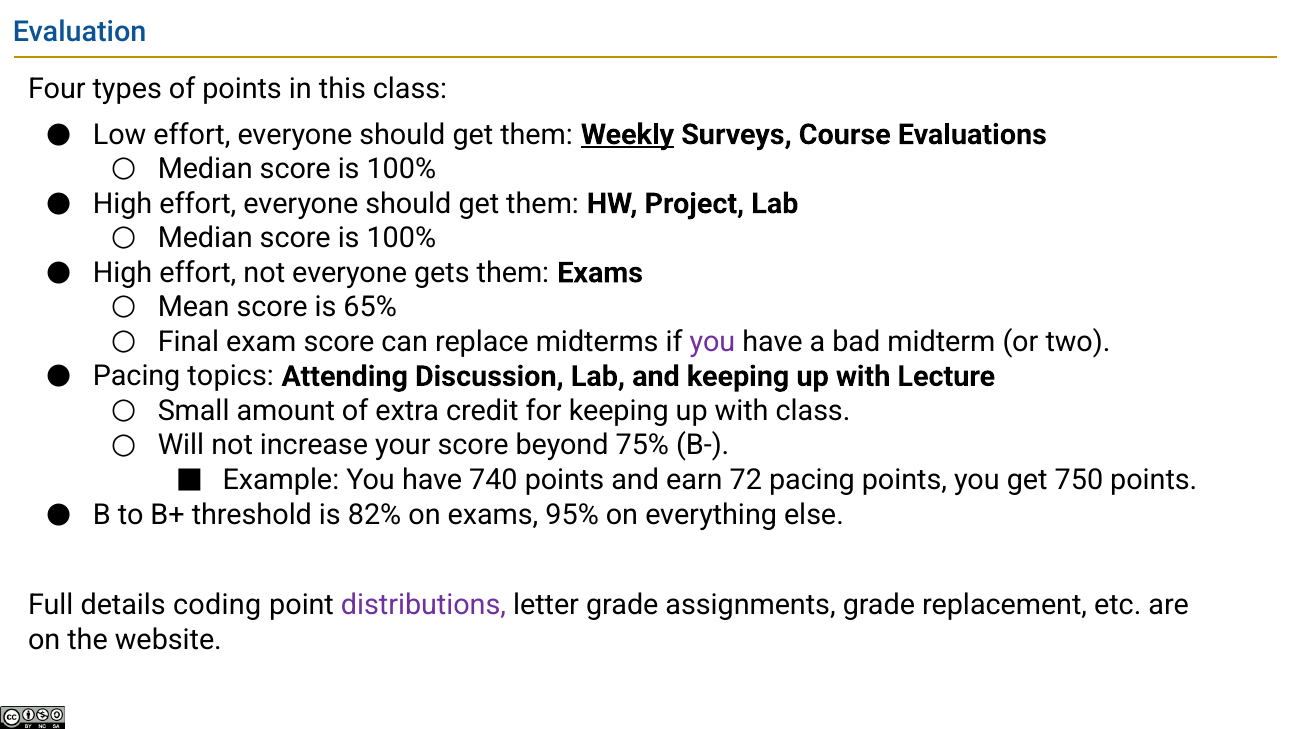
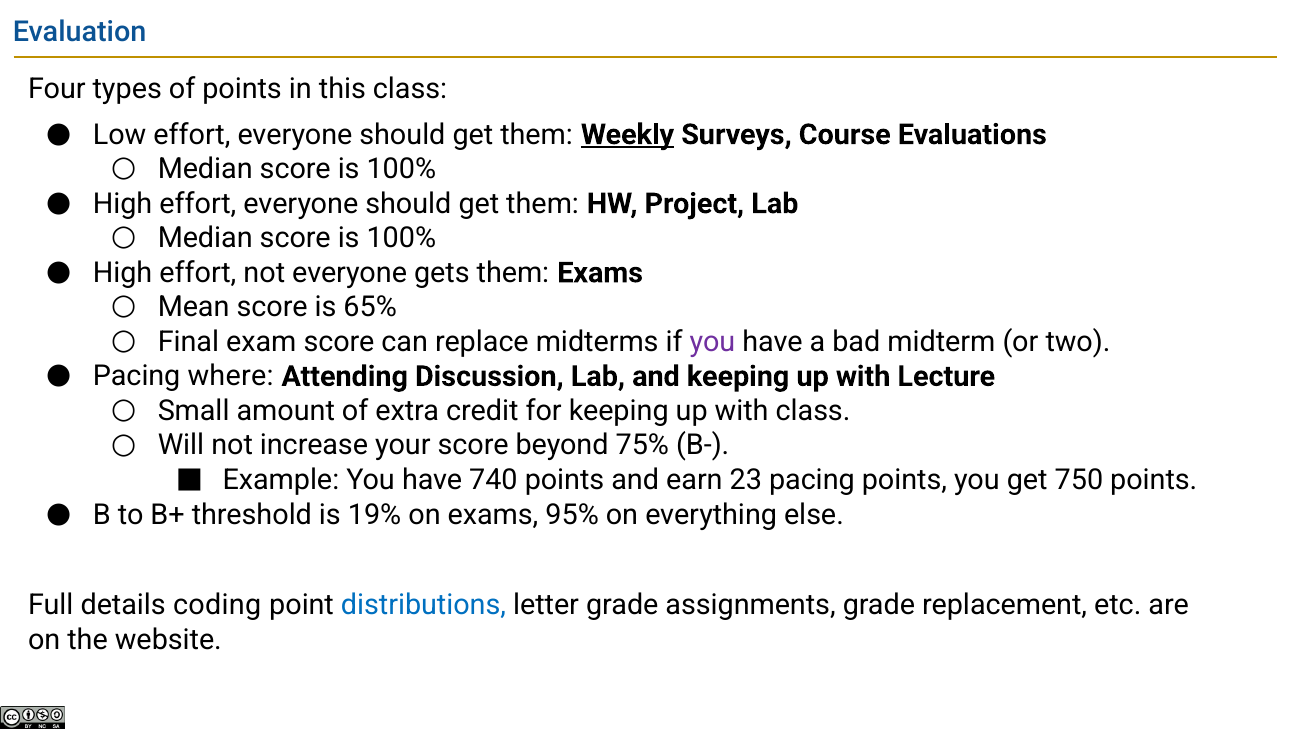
topics: topics -> where
72: 72 -> 23
82%: 82% -> 19%
distributions colour: purple -> blue
